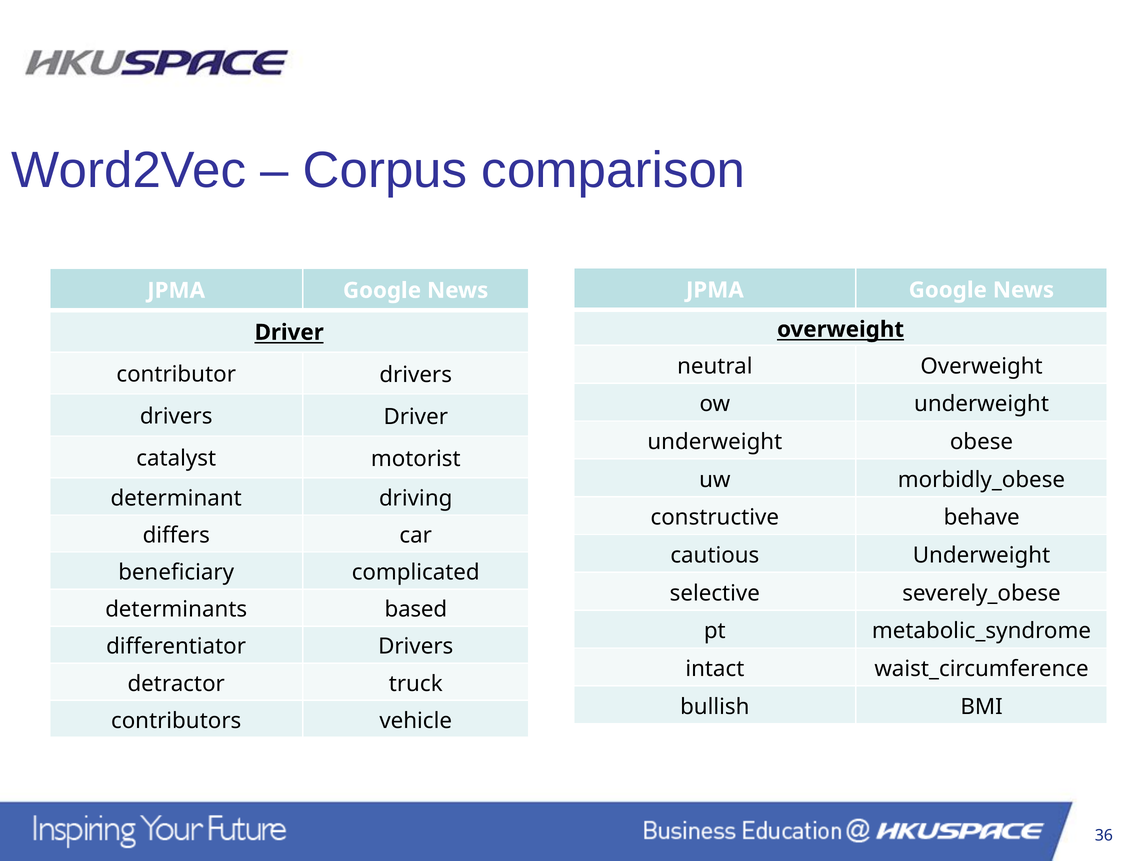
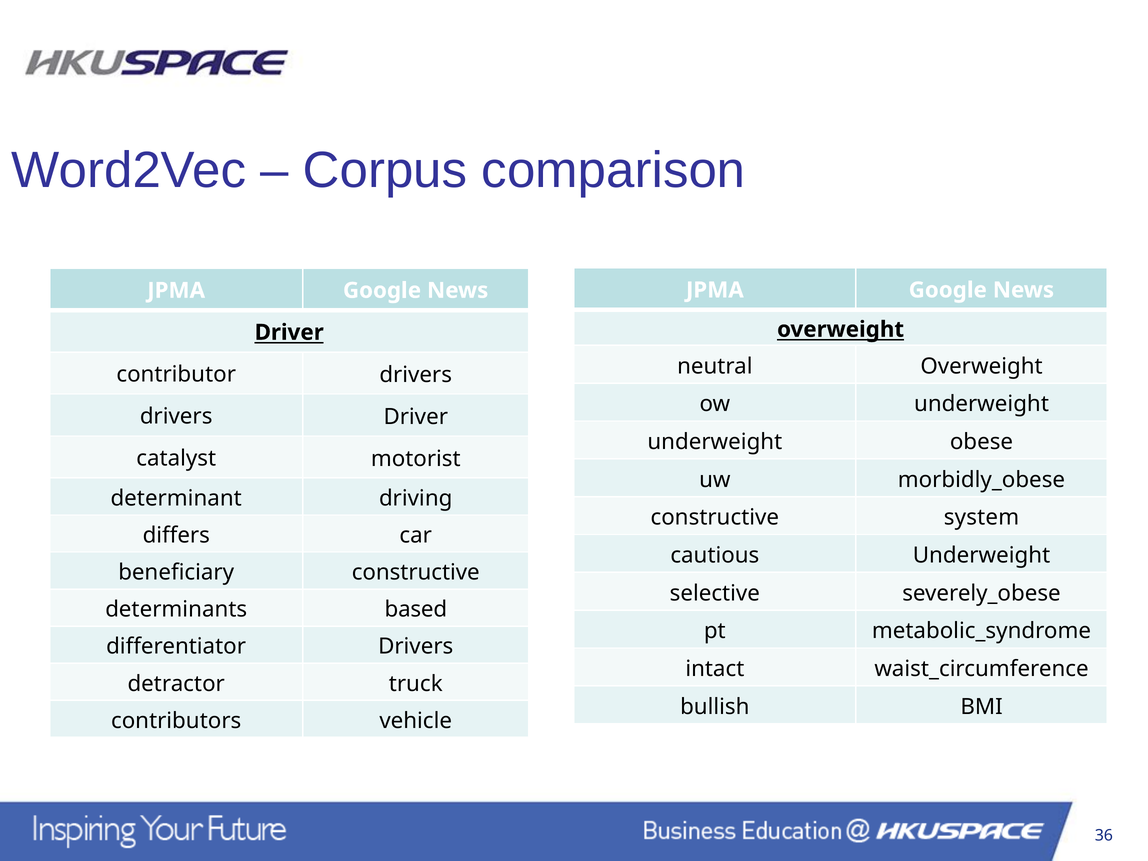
behave: behave -> system
beneficiary complicated: complicated -> constructive
